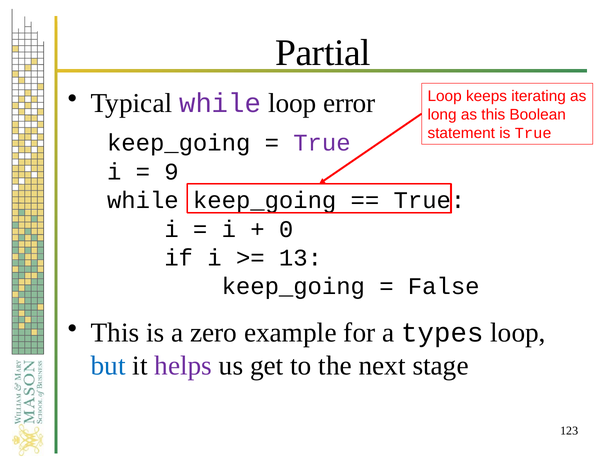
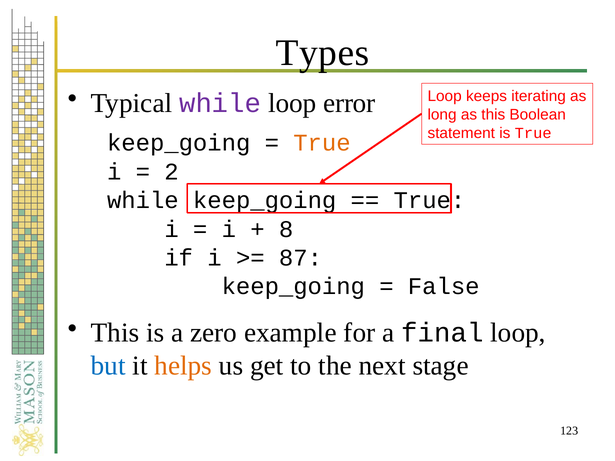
Partial: Partial -> Types
True at (322, 143) colour: purple -> orange
9: 9 -> 2
0: 0 -> 8
13: 13 -> 87
types: types -> final
helps colour: purple -> orange
